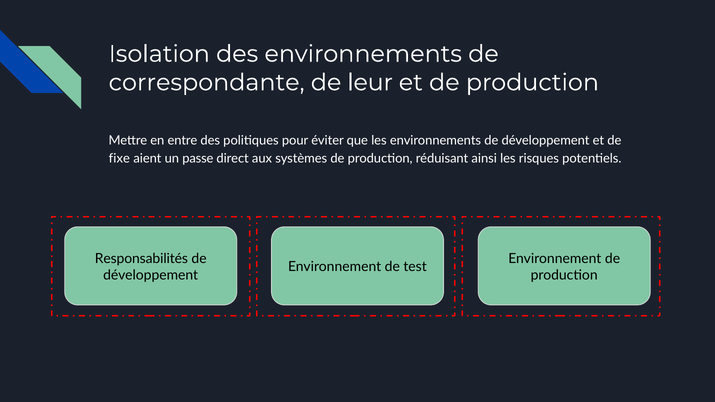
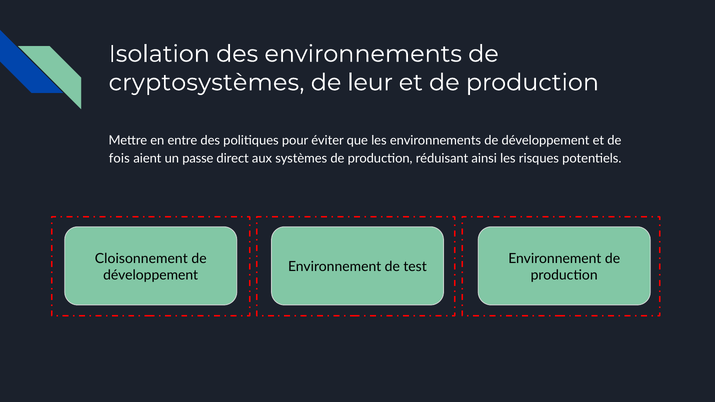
correspondante: correspondante -> cryptosystèmes
fixe: fixe -> fois
Responsabilités: Responsabilités -> Cloisonnement
